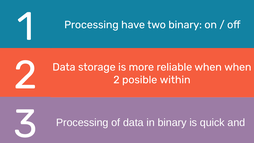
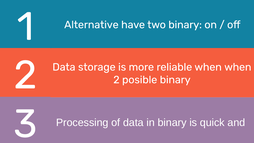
Processing at (91, 25): Processing -> Alternative
posible within: within -> binary
